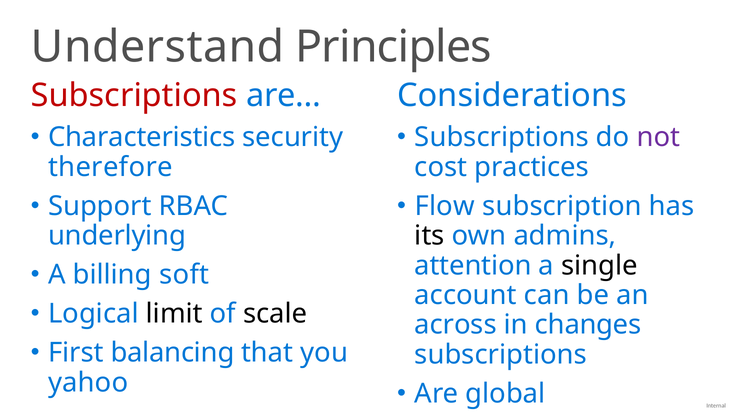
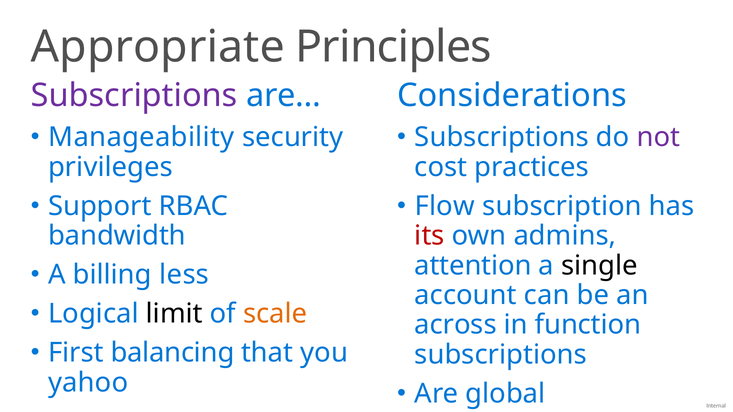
Understand: Understand -> Appropriate
Subscriptions at (134, 96) colour: red -> purple
Characteristics: Characteristics -> Manageability
therefore: therefore -> privileges
underlying: underlying -> bandwidth
its colour: black -> red
soft: soft -> less
scale colour: black -> orange
changes: changes -> function
